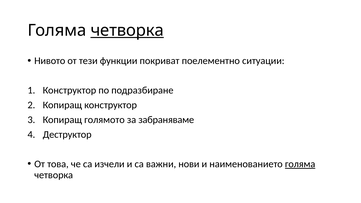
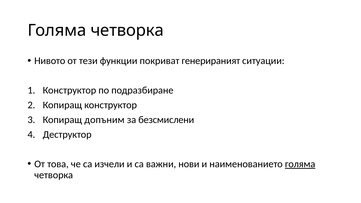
четворка at (127, 30) underline: present -> none
поелементно: поелементно -> генерираният
голямото: голямото -> допъним
забраняваме: забраняваме -> безсмислени
